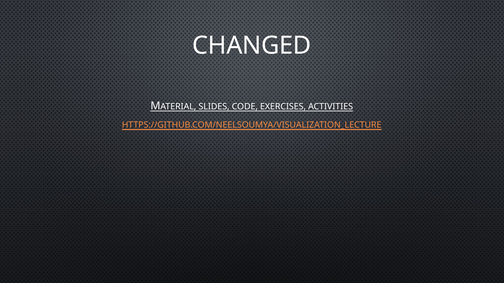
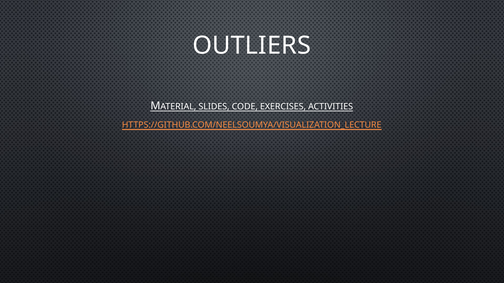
CHANGED: CHANGED -> OUTLIERS
